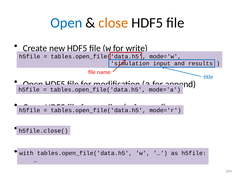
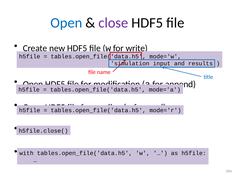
close at (113, 23) colour: orange -> purple
